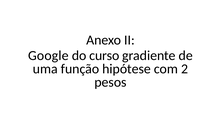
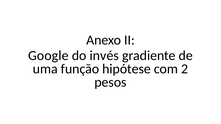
curso: curso -> invés
